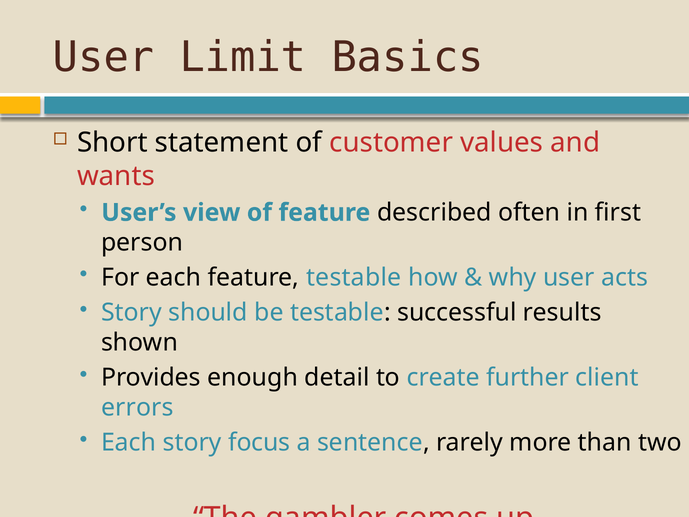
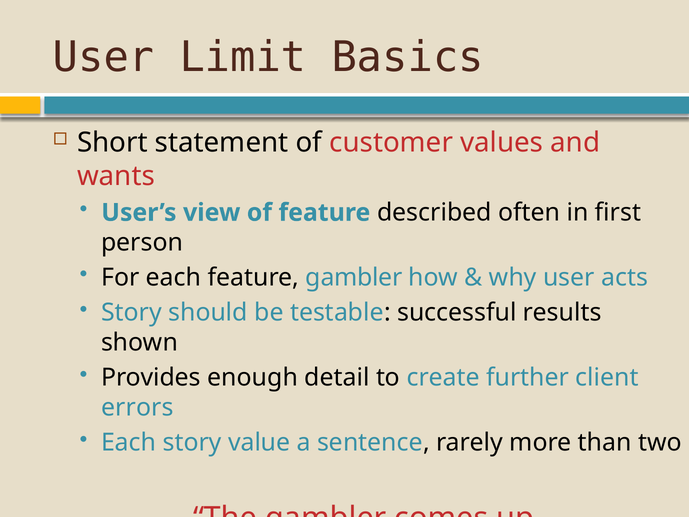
feature testable: testable -> gambler
focus: focus -> value
